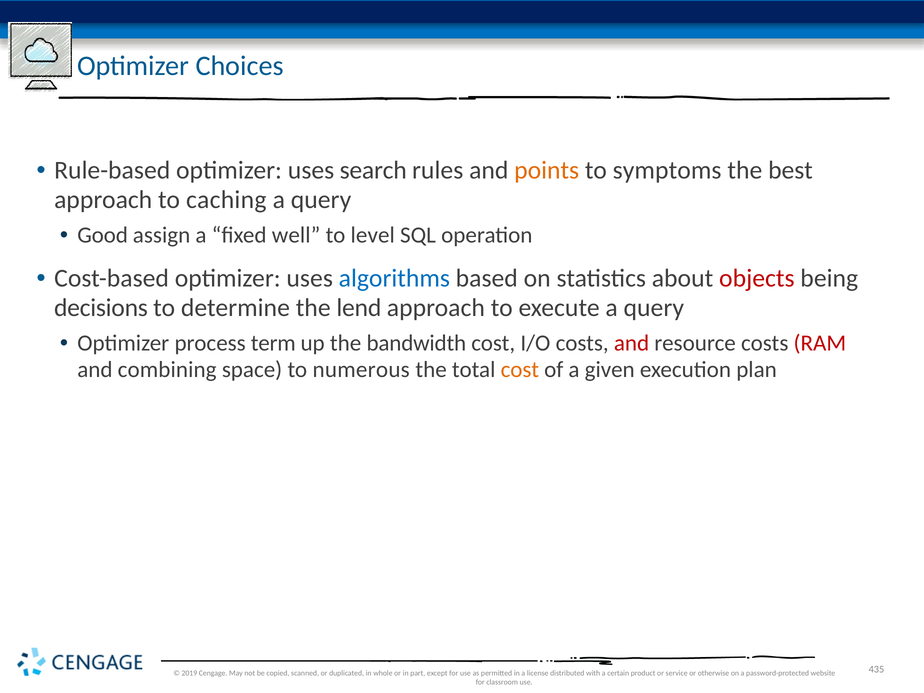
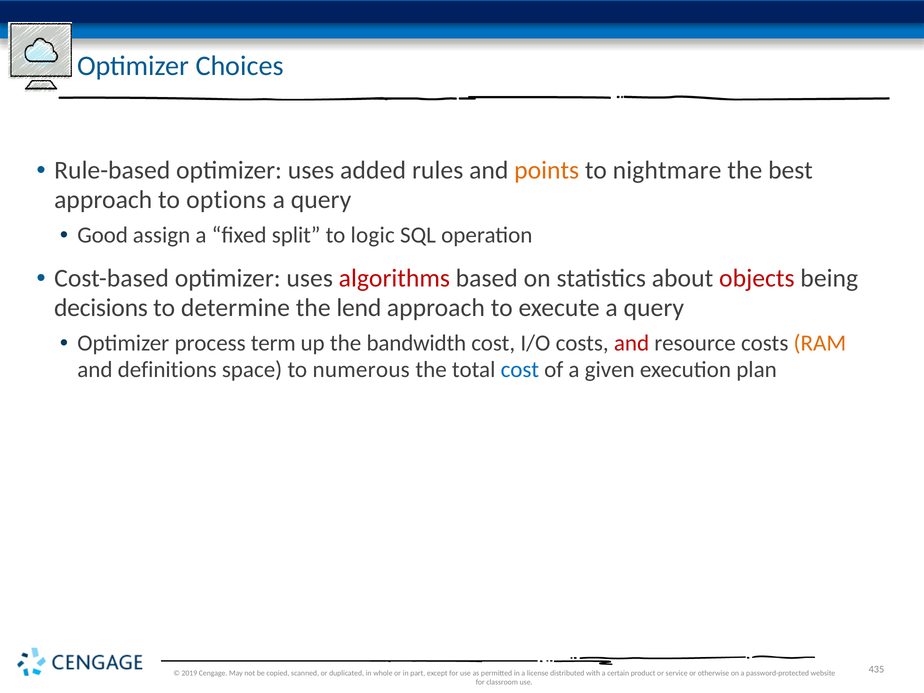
search: search -> added
symptoms: symptoms -> nightmare
caching: caching -> options
well: well -> split
level: level -> logic
algorithms colour: blue -> red
RAM colour: red -> orange
combining: combining -> definitions
cost at (520, 370) colour: orange -> blue
